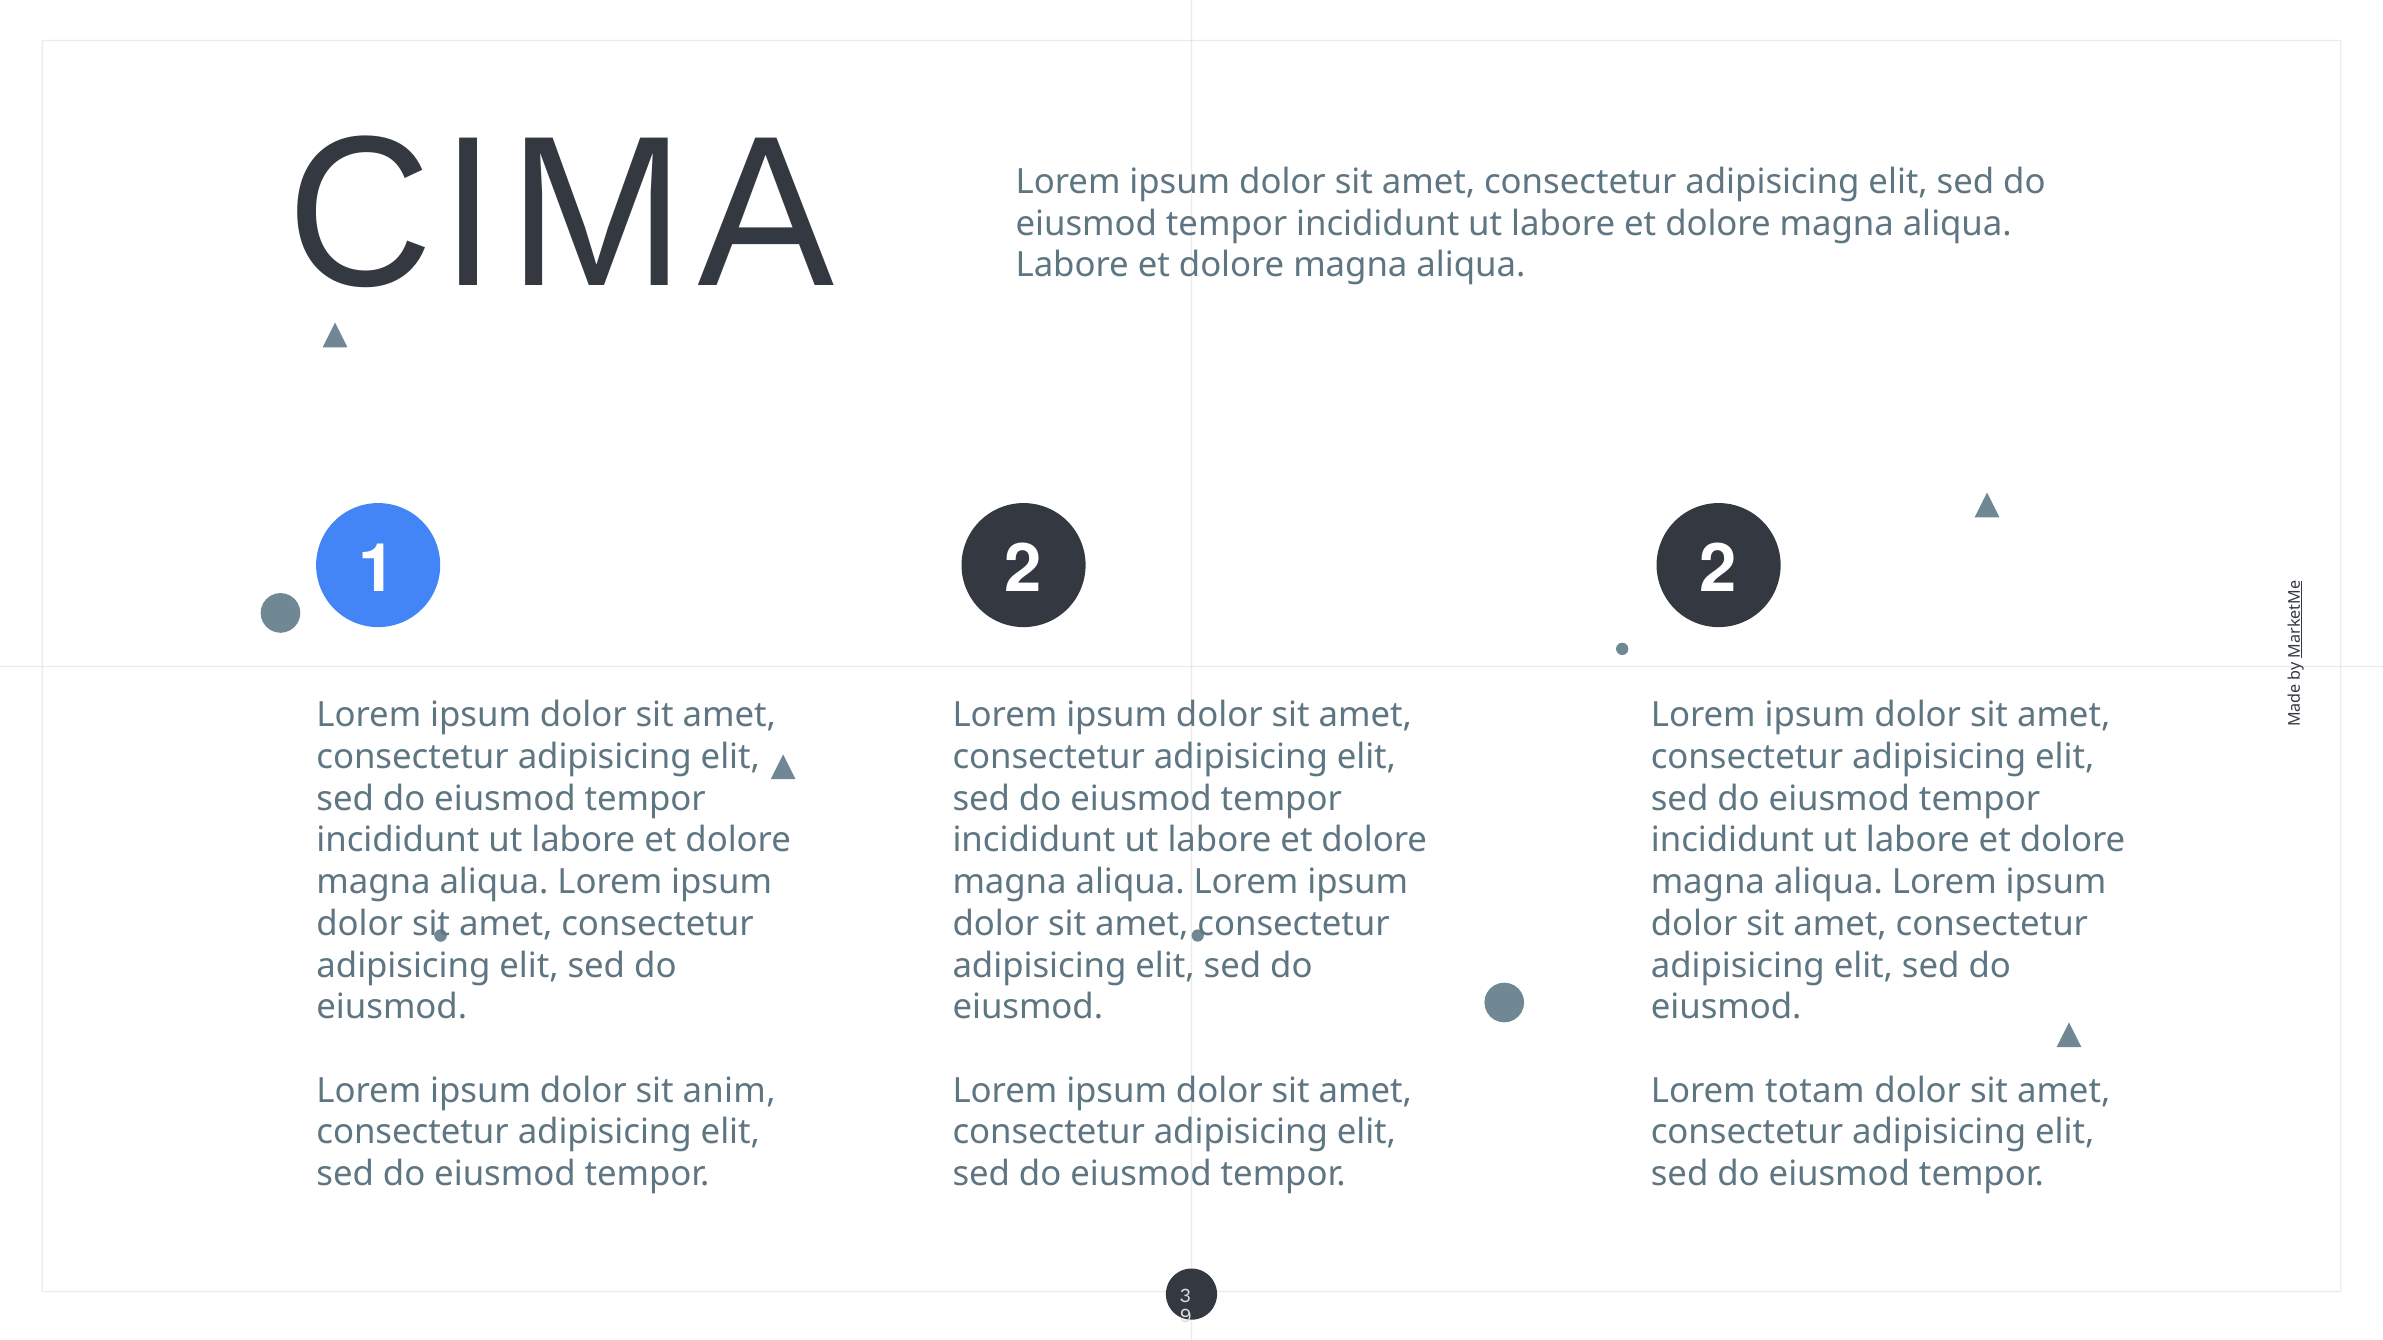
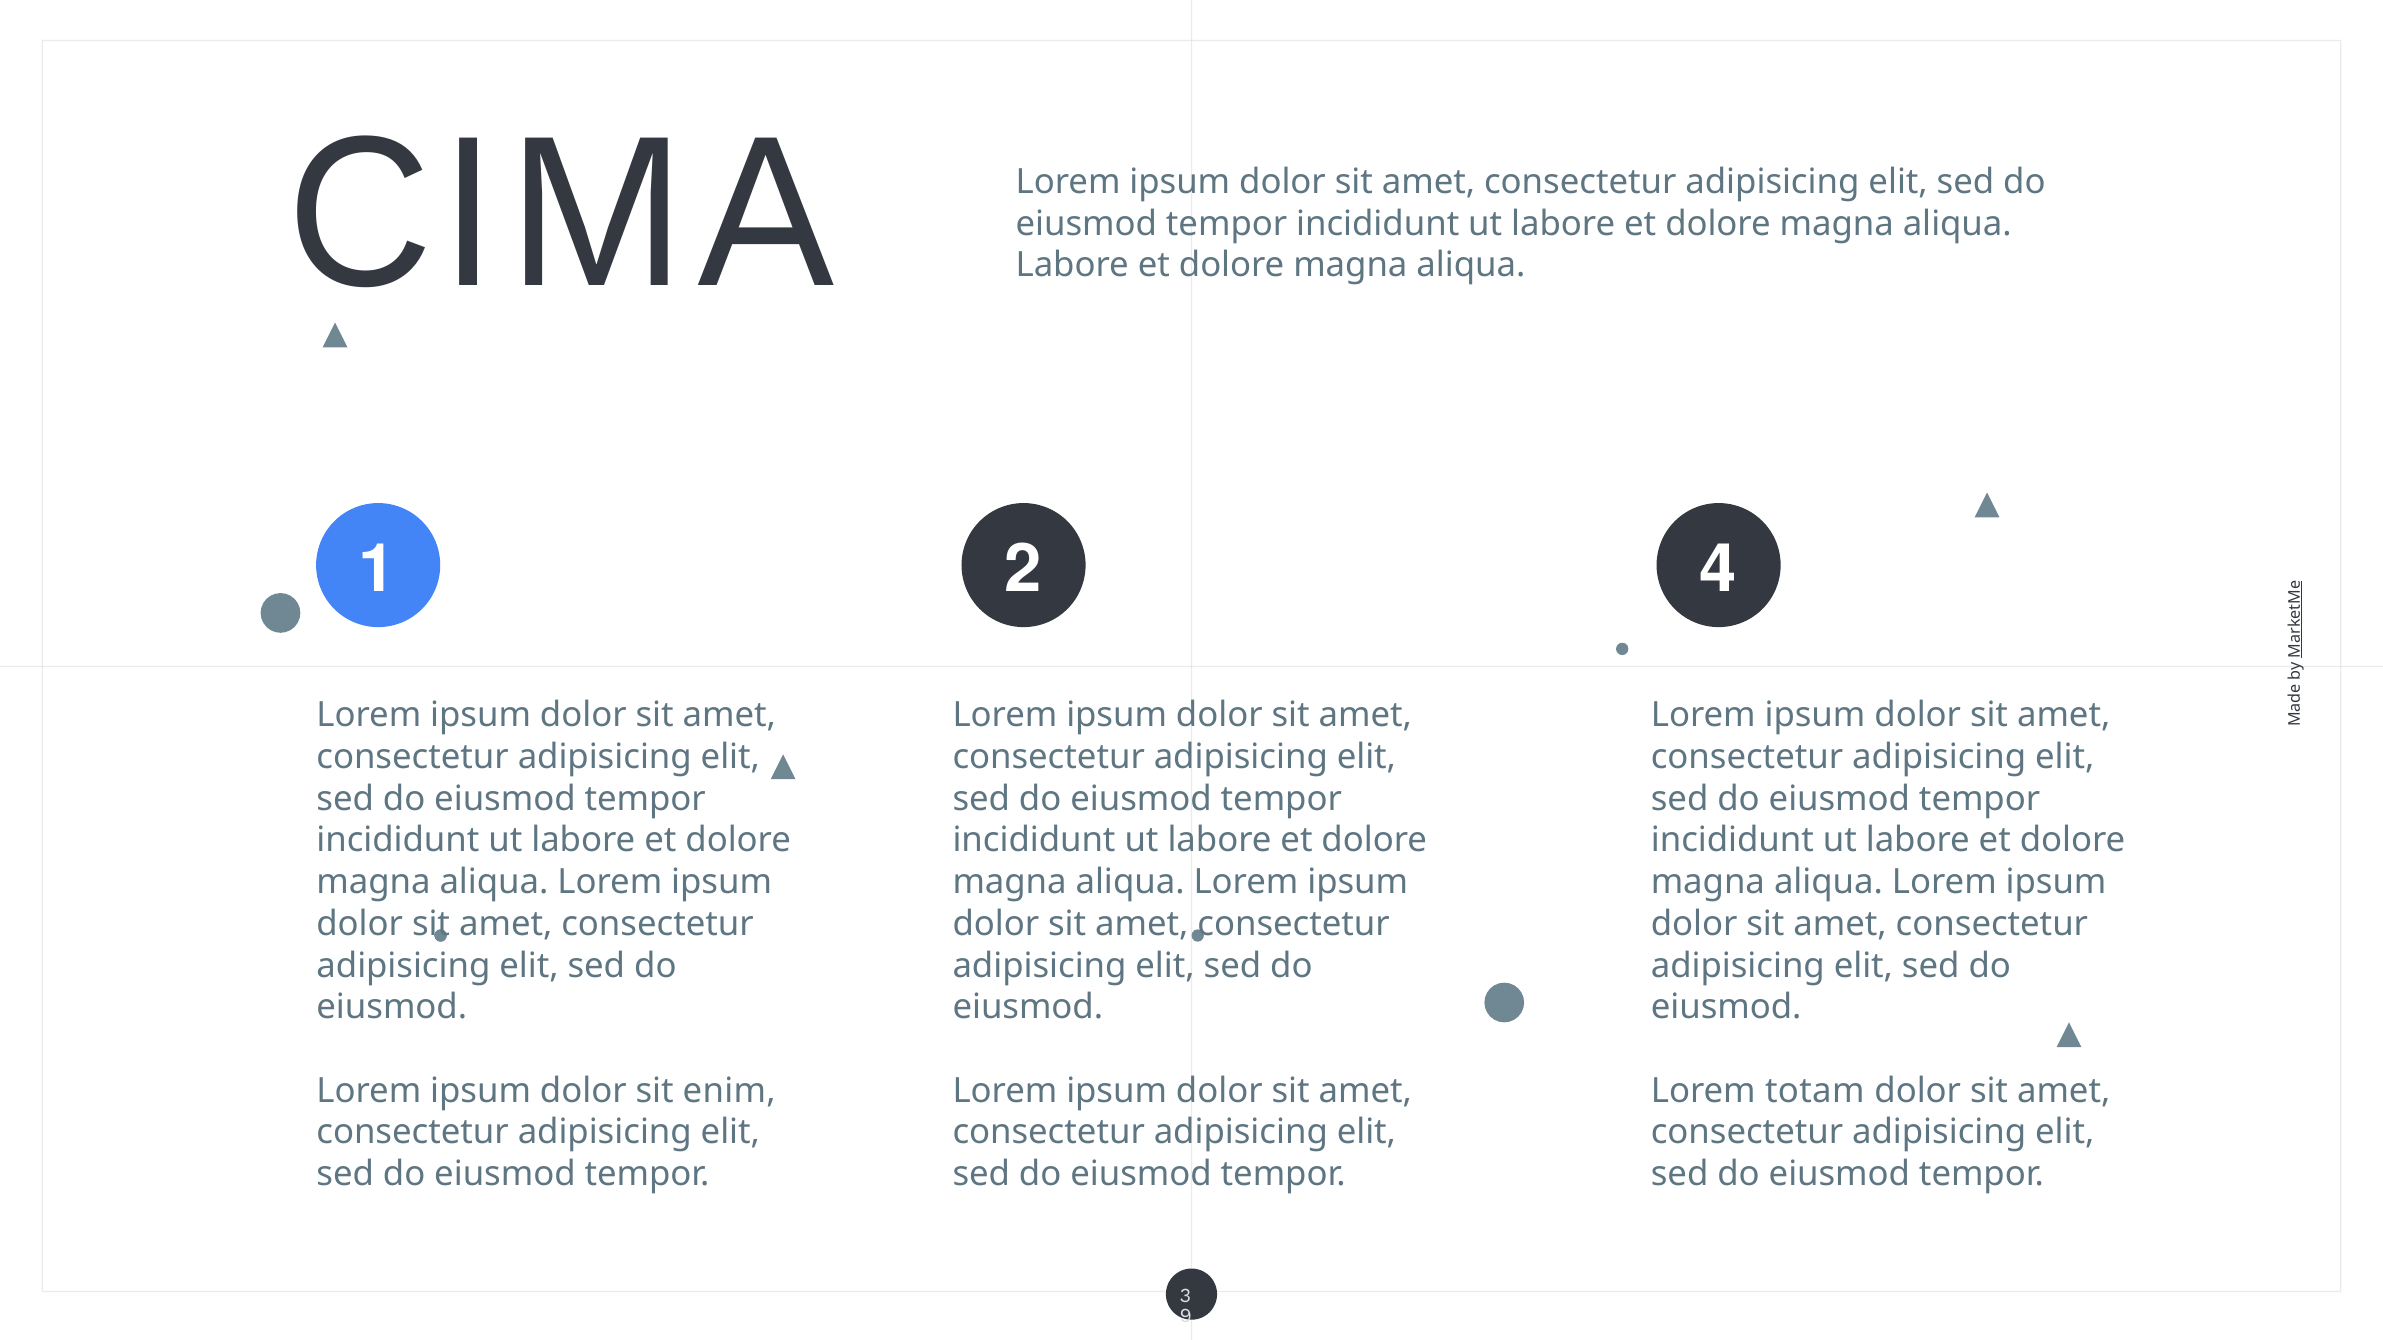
2 2: 2 -> 4
anim: anim -> enim
